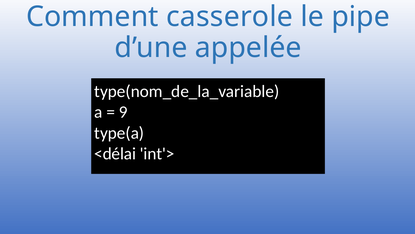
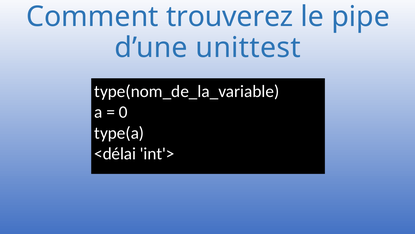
casserole: casserole -> trouverez
appelée: appelée -> unittest
9: 9 -> 0
